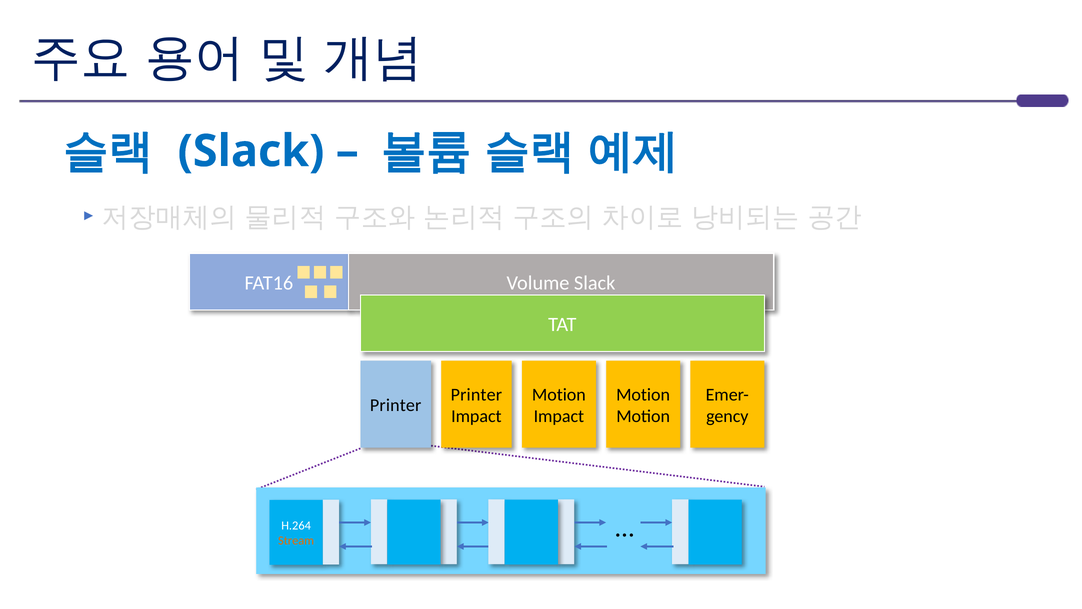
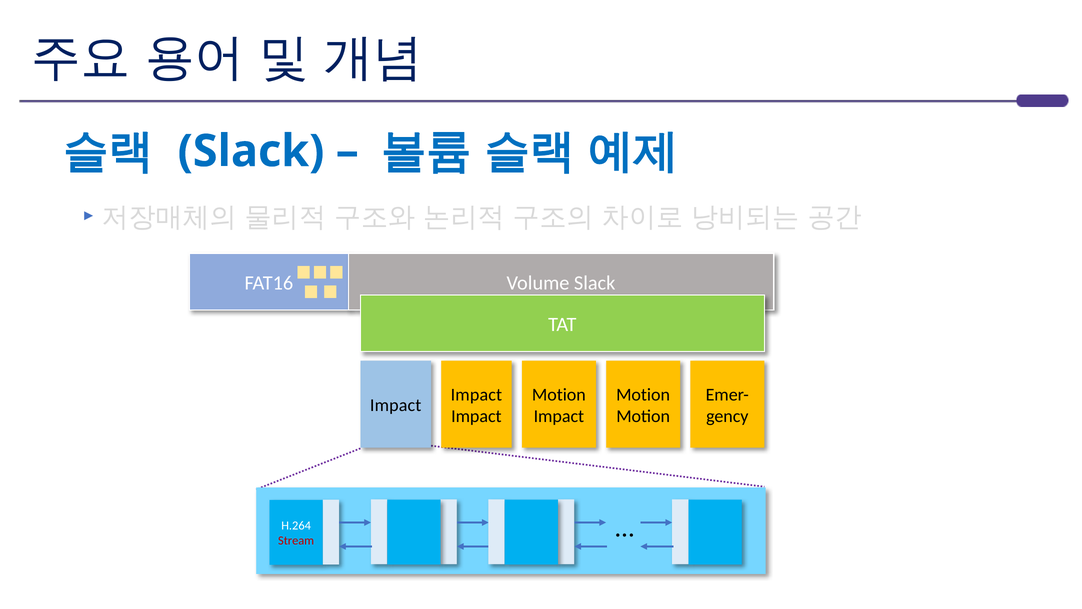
Printer at (476, 394): Printer -> Impact
Printer at (396, 405): Printer -> Impact
Stream colour: orange -> red
